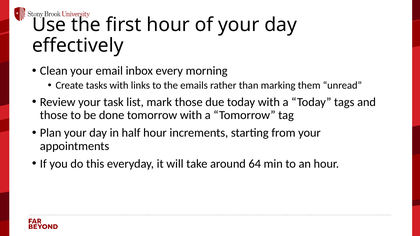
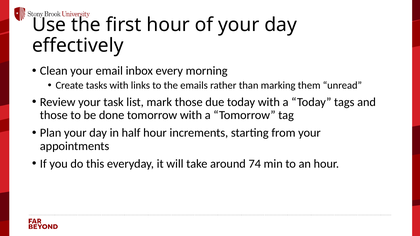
64: 64 -> 74
